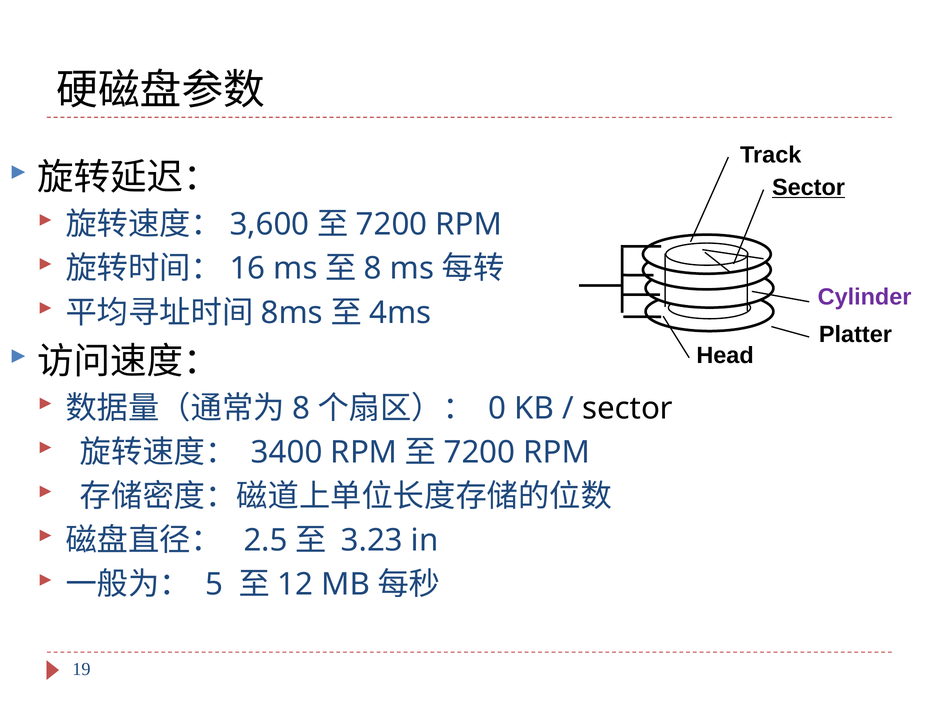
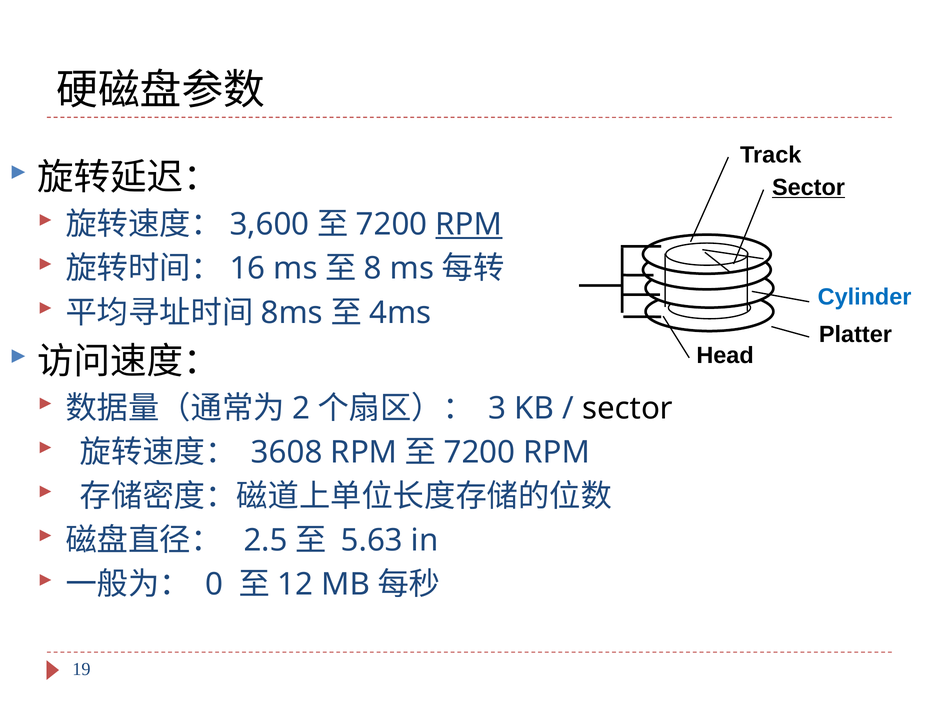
RPM at (469, 225) underline: none -> present
Cylinder colour: purple -> blue
8 at (301, 409): 8 -> 2
0: 0 -> 3
3400: 3400 -> 3608
3.23: 3.23 -> 5.63
5: 5 -> 0
